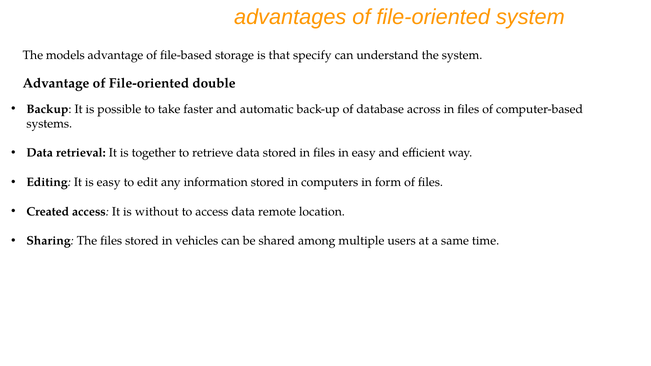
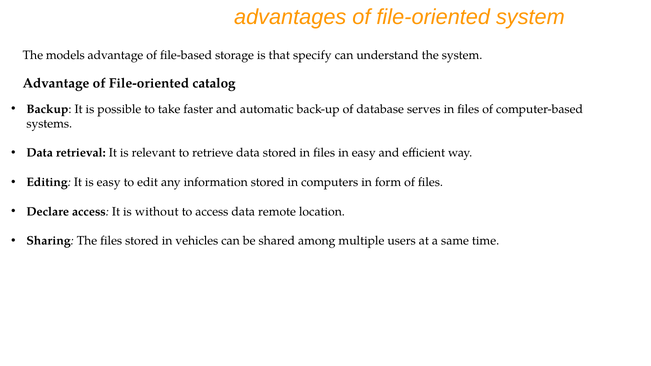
double: double -> catalog
across: across -> serves
together: together -> relevant
Created: Created -> Declare
